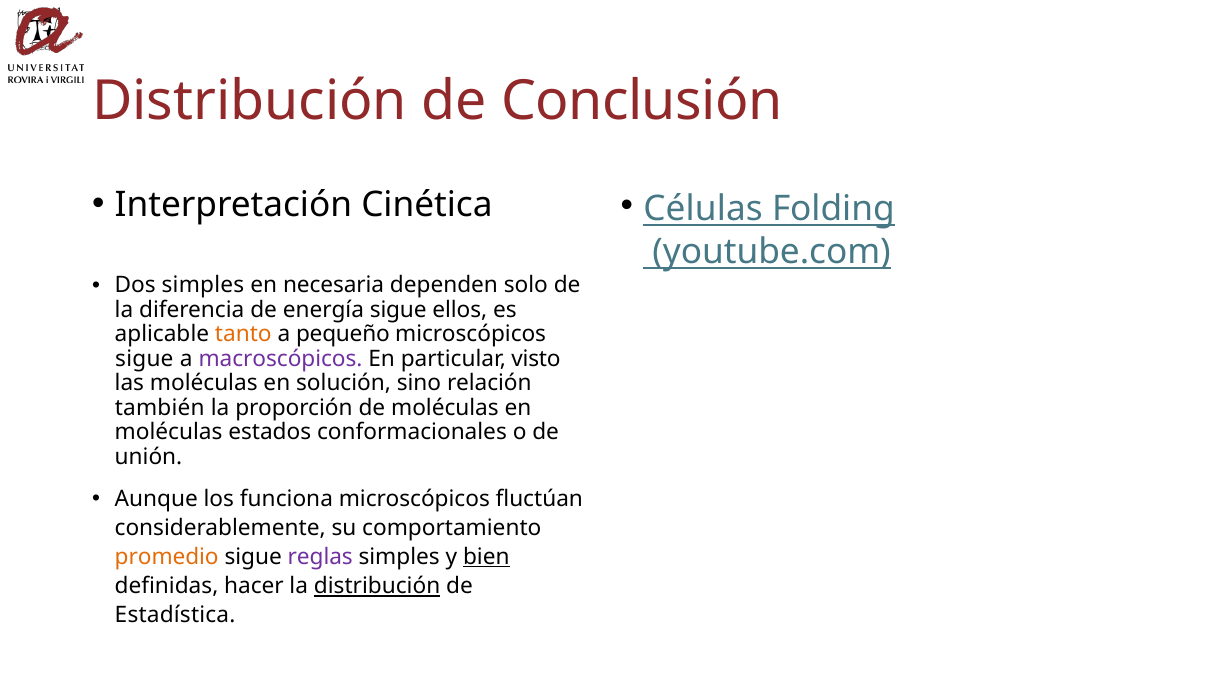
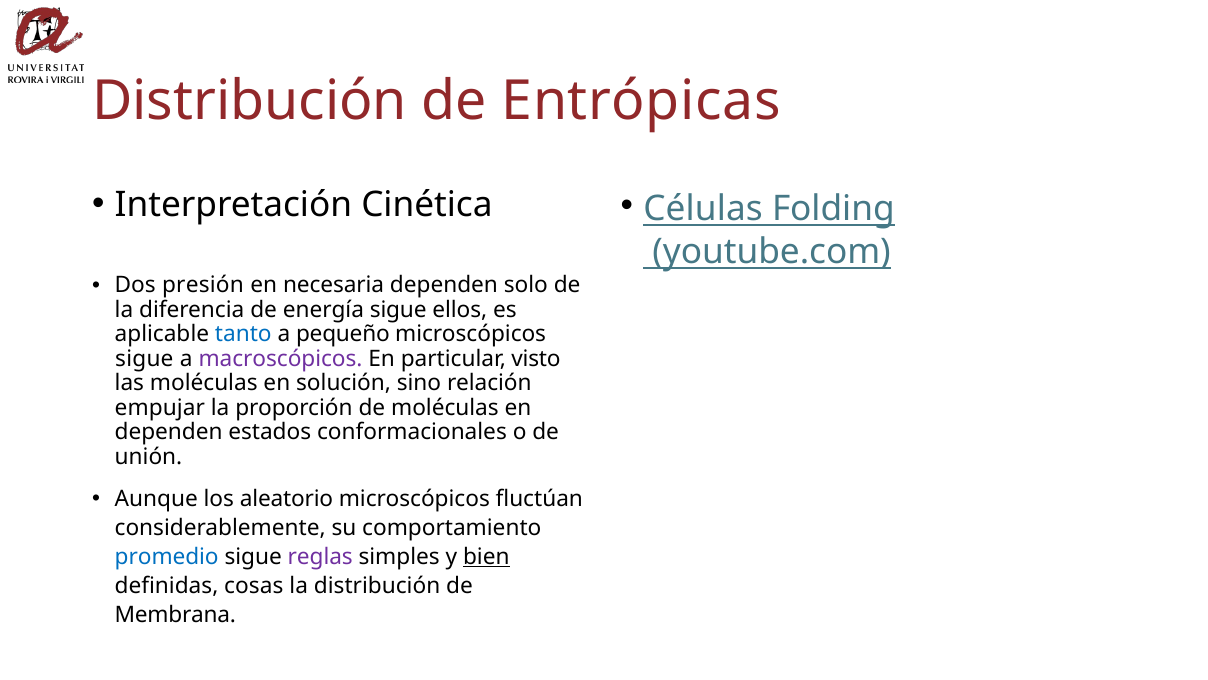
Conclusión: Conclusión -> Entrópicas
Dos simples: simples -> presión
tanto colour: orange -> blue
también: también -> empujar
moléculas at (169, 432): moléculas -> dependen
funciona: funciona -> aleatorio
promedio colour: orange -> blue
hacer: hacer -> cosas
distribución at (377, 586) underline: present -> none
Estadística: Estadística -> Membrana
